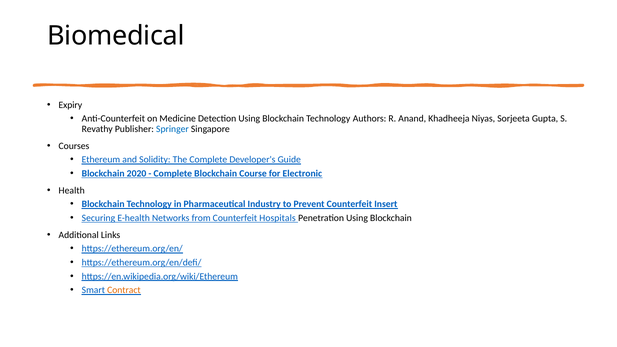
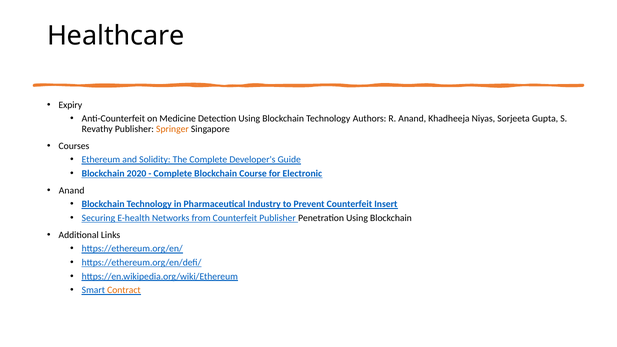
Biomedical: Biomedical -> Healthcare
Springer colour: blue -> orange
Health at (72, 190): Health -> Anand
Counterfeit Hospitals: Hospitals -> Publisher
